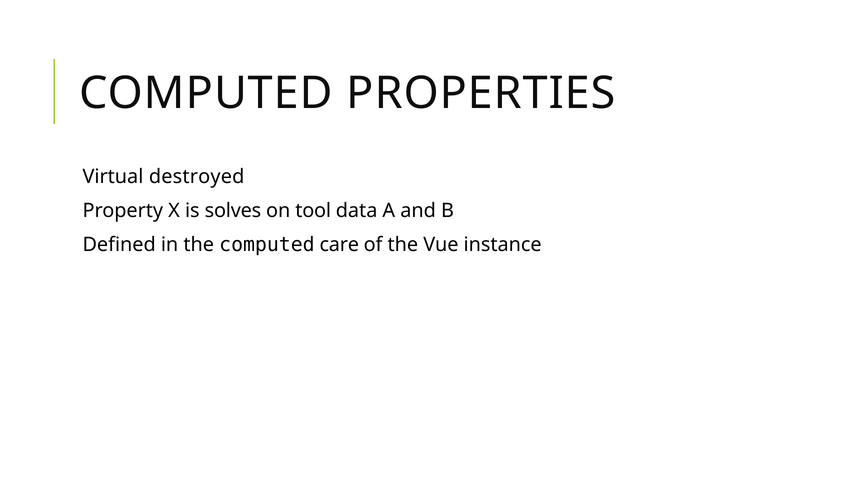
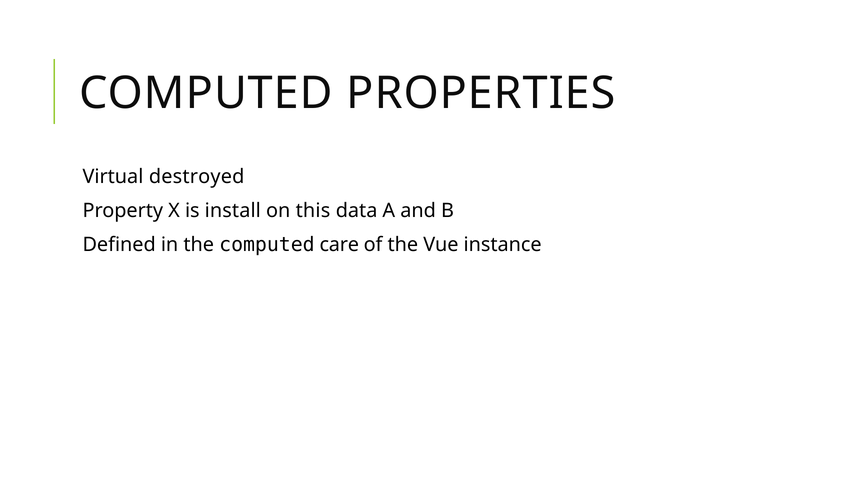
solves: solves -> install
tool: tool -> this
